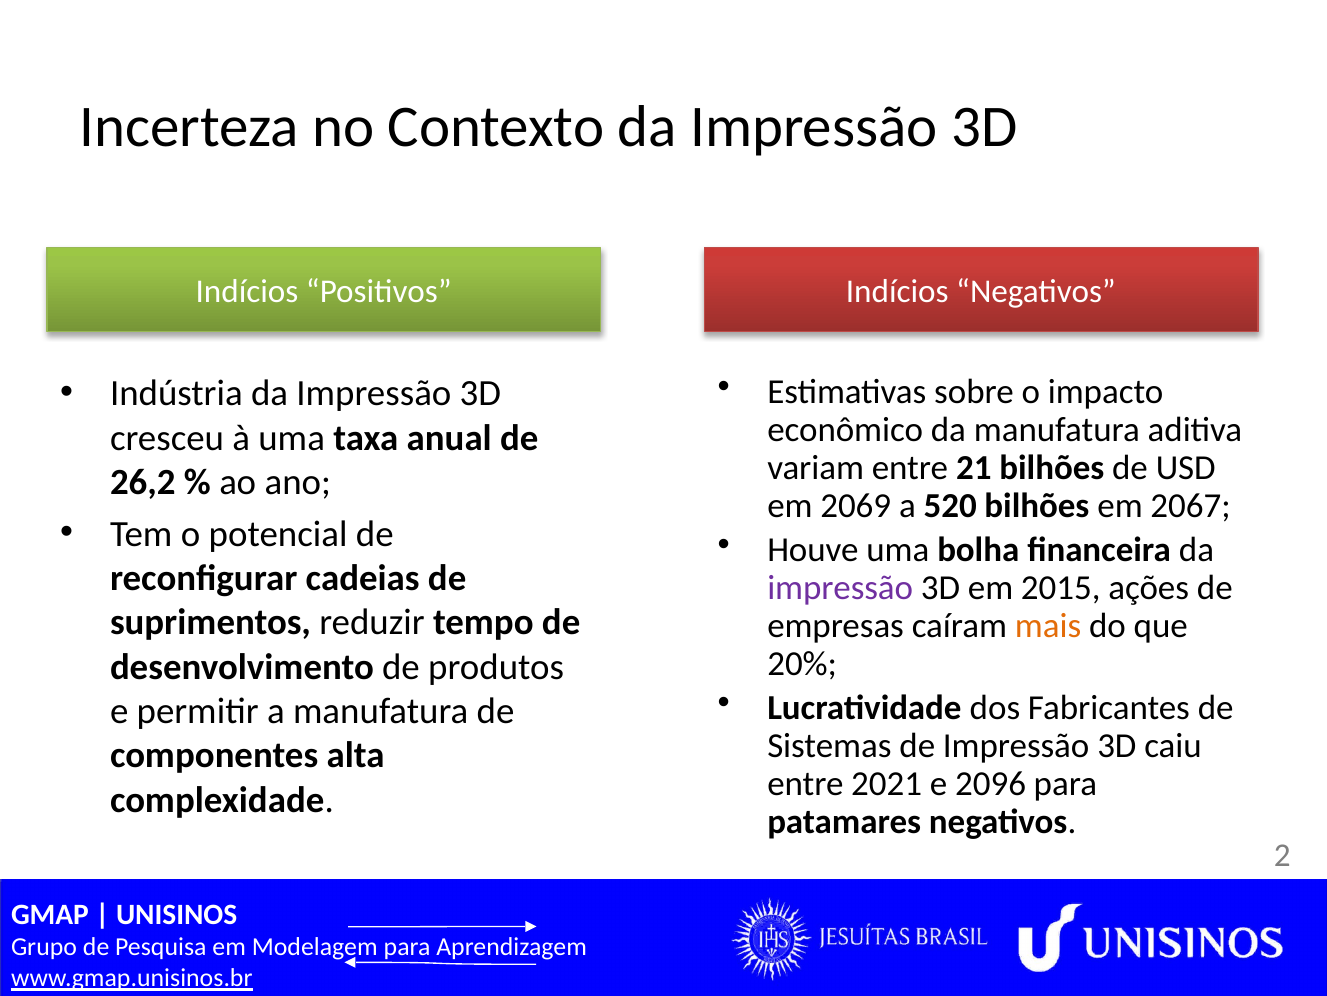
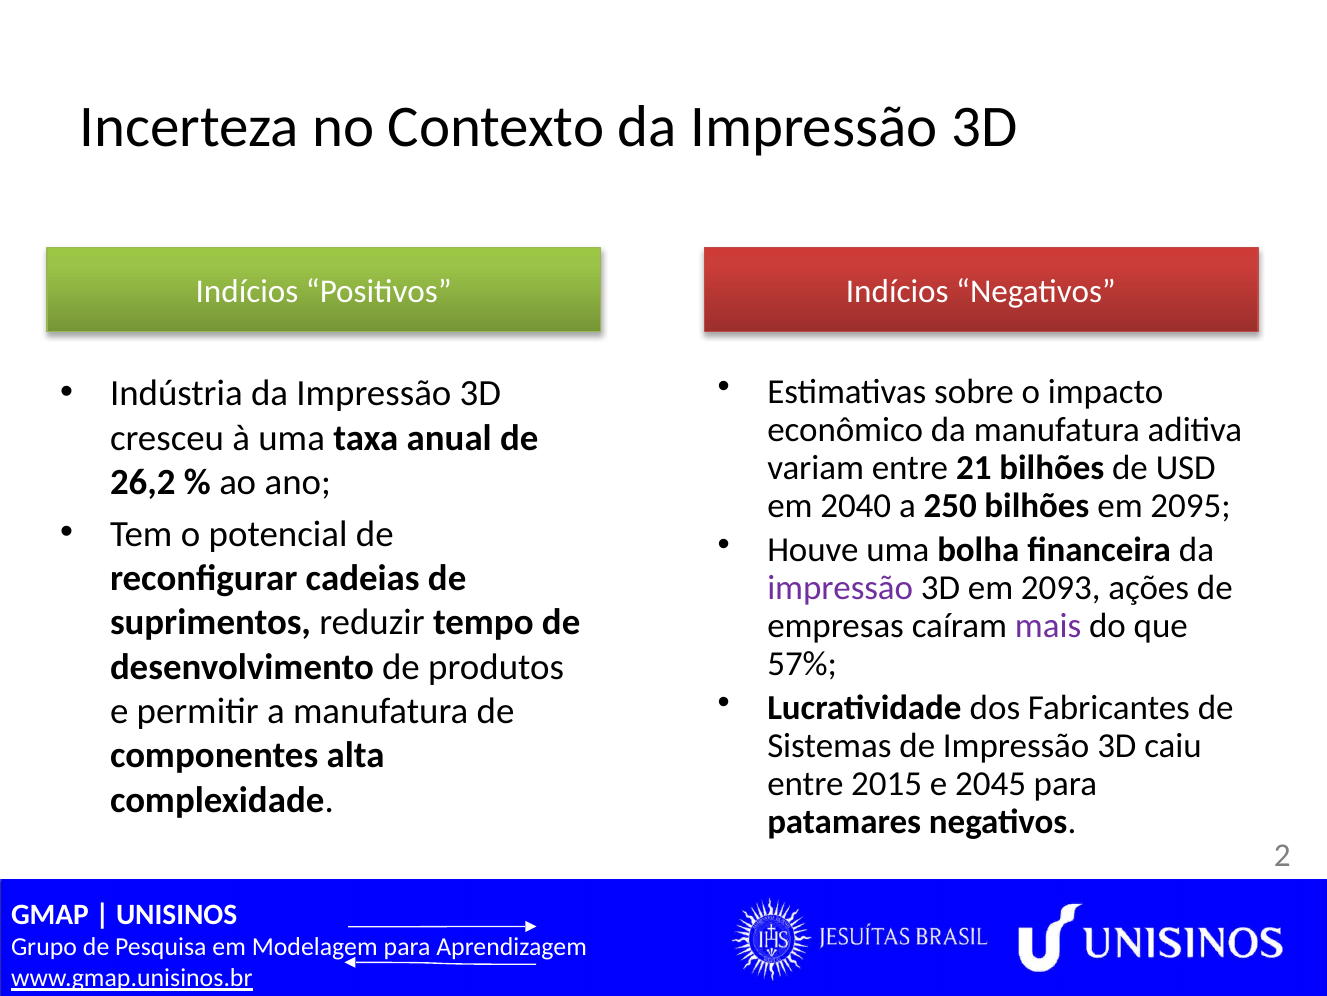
2069: 2069 -> 2040
520: 520 -> 250
2067: 2067 -> 2095
2015: 2015 -> 2093
mais colour: orange -> purple
20%: 20% -> 57%
2021: 2021 -> 2015
2096: 2096 -> 2045
